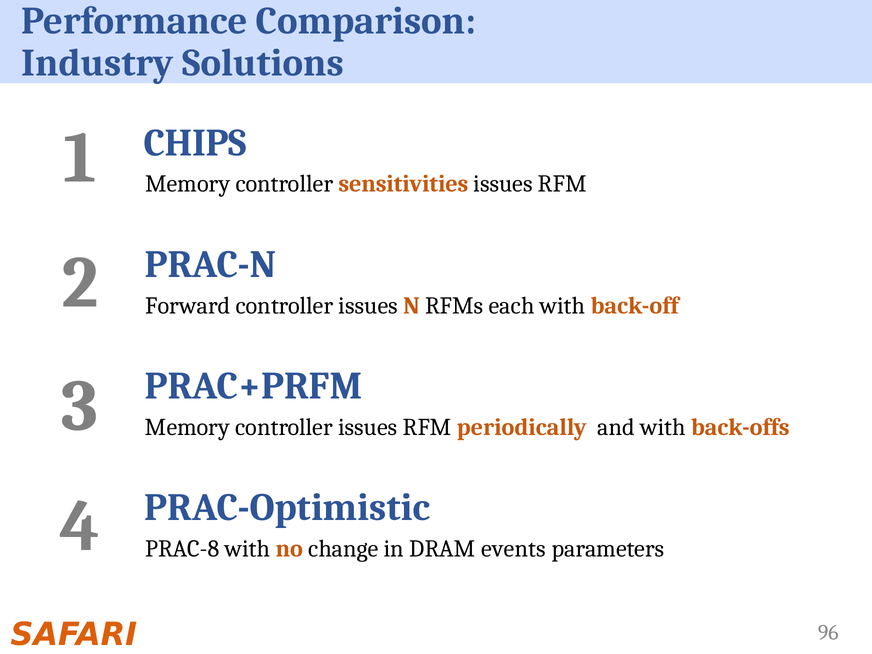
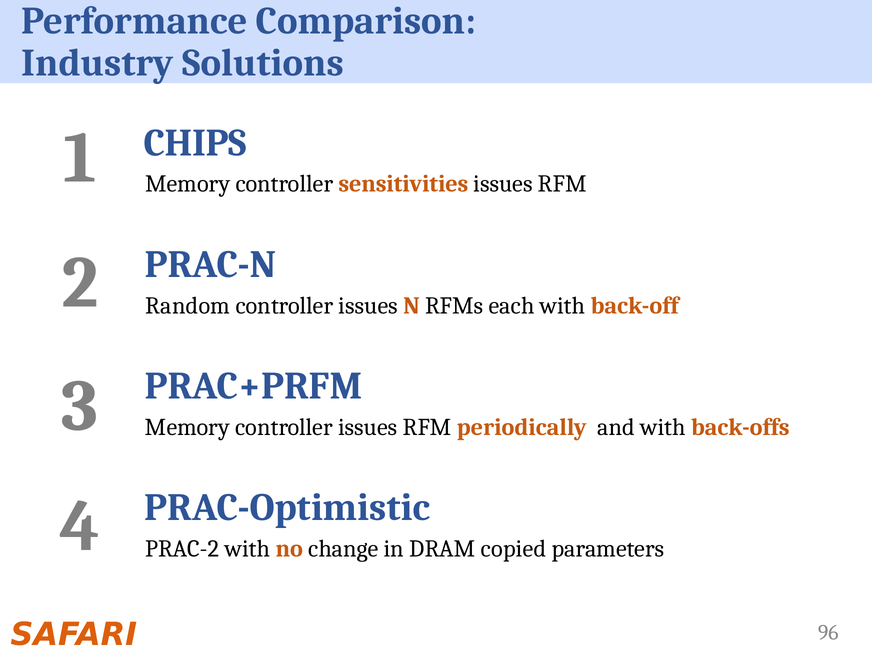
Forward: Forward -> Random
PRAC-8: PRAC-8 -> PRAC-2
events: events -> copied
